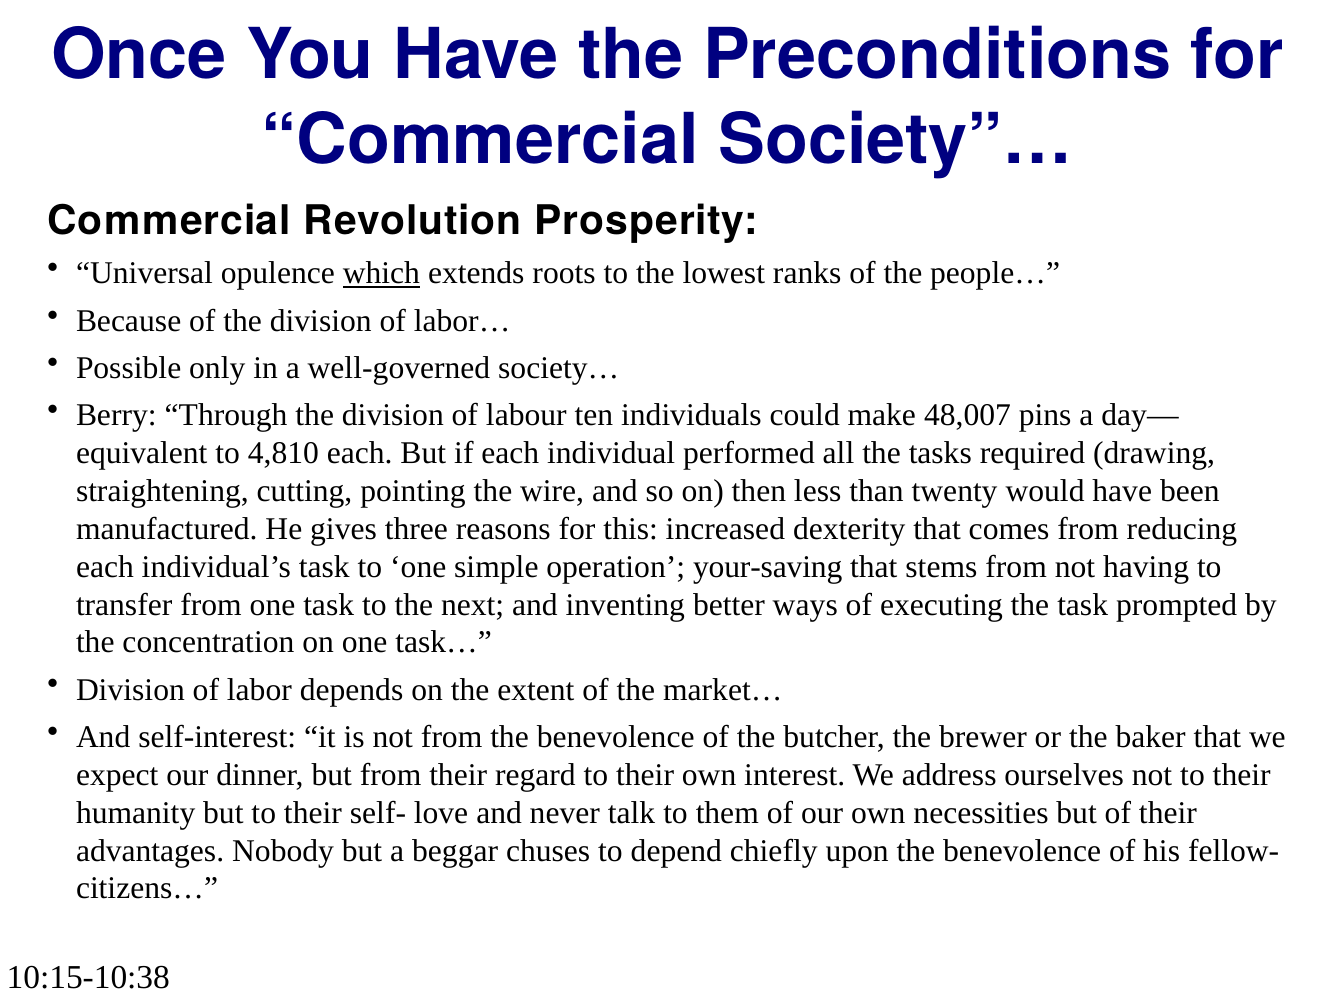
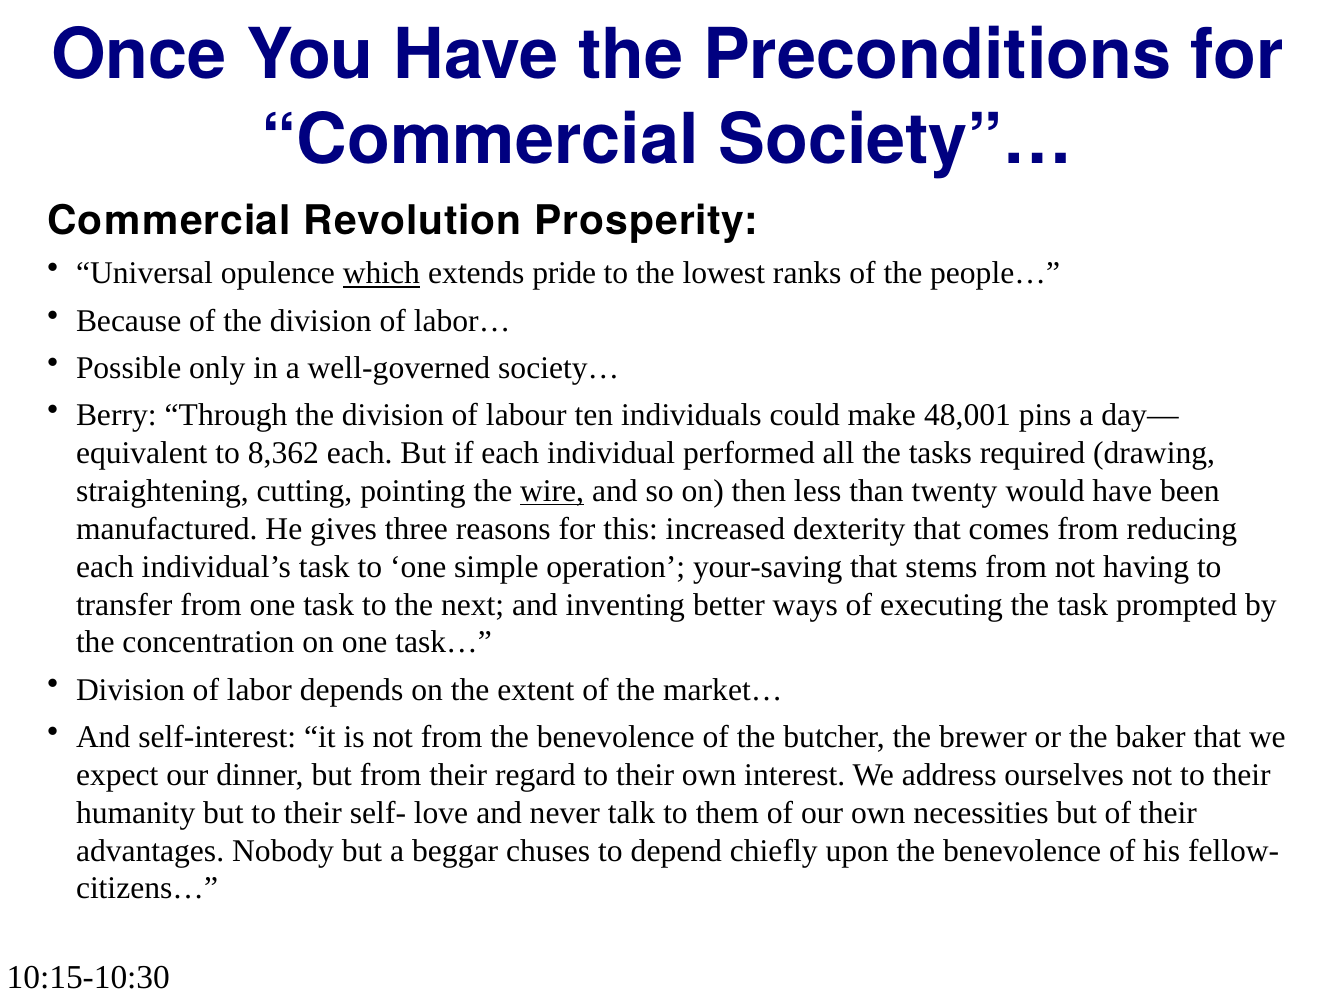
roots: roots -> pride
48,007: 48,007 -> 48,001
4,810: 4,810 -> 8,362
wire underline: none -> present
10:15-10:38: 10:15-10:38 -> 10:15-10:30
